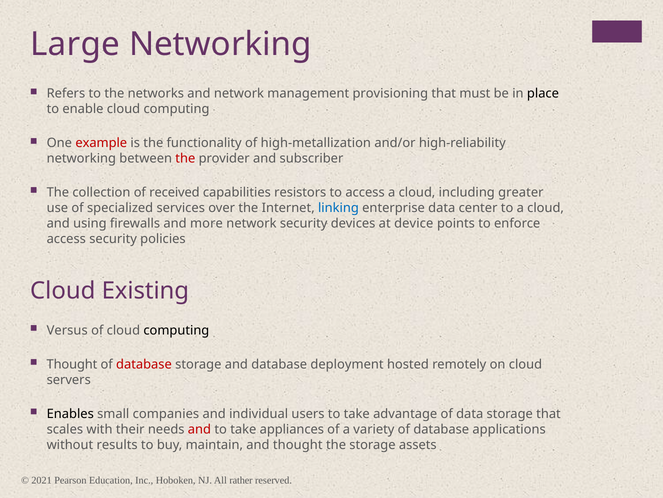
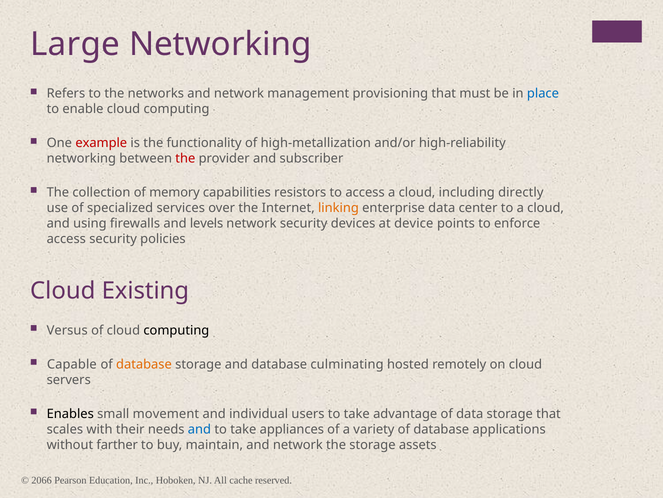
place colour: black -> blue
received: received -> memory
greater: greater -> directly
linking colour: blue -> orange
more: more -> levels
Thought at (72, 364): Thought -> Capable
database at (144, 364) colour: red -> orange
deployment: deployment -> culminating
companies: companies -> movement
and at (199, 429) colour: red -> blue
results: results -> farther
maintain and thought: thought -> network
2021: 2021 -> 2066
rather: rather -> cache
